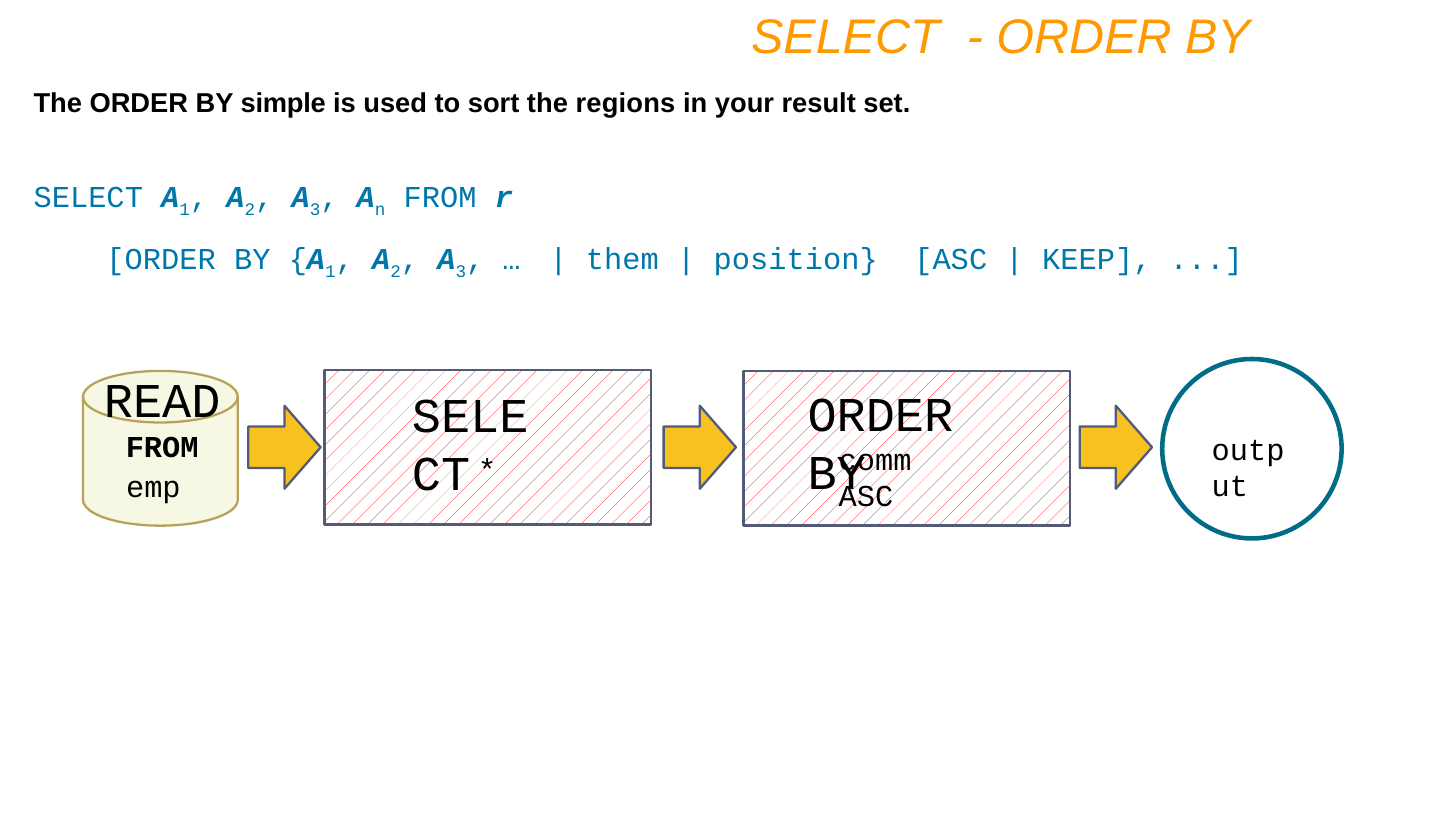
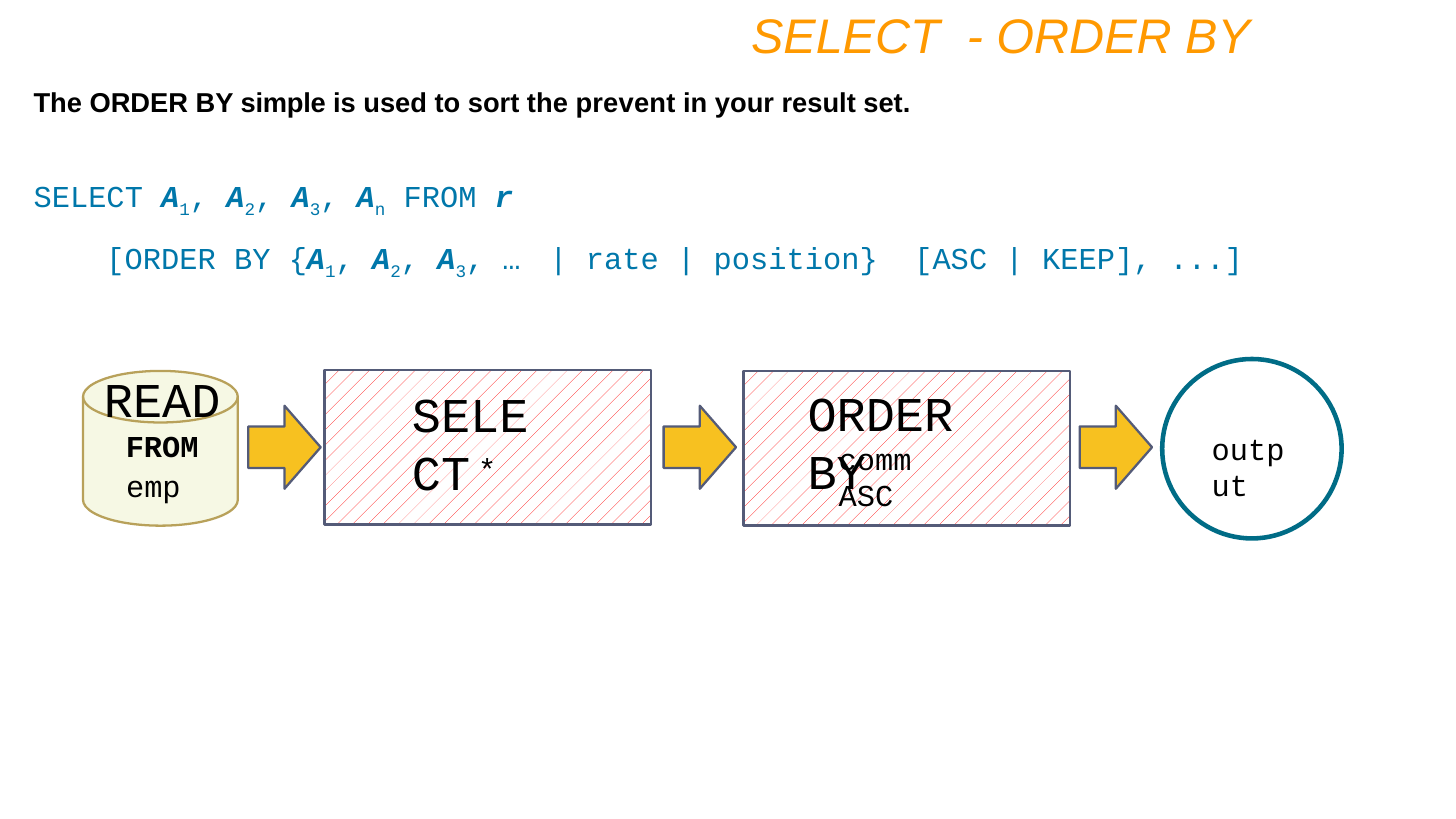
regions: regions -> prevent
them: them -> rate
